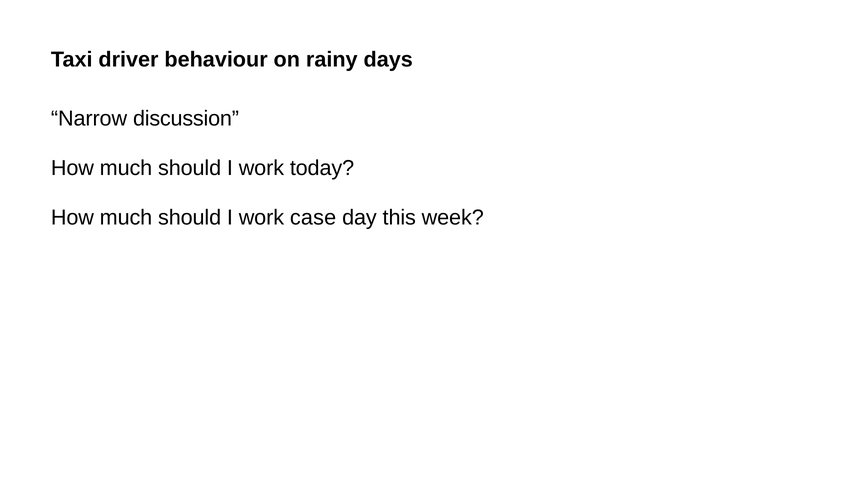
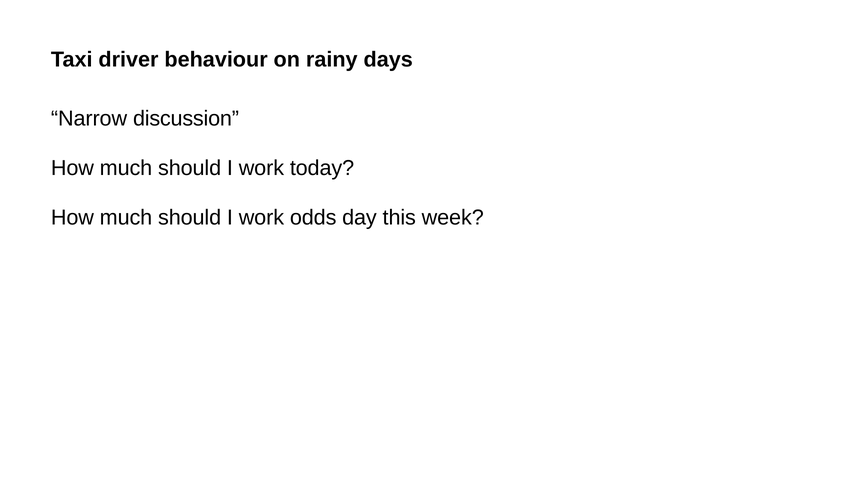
case: case -> odds
